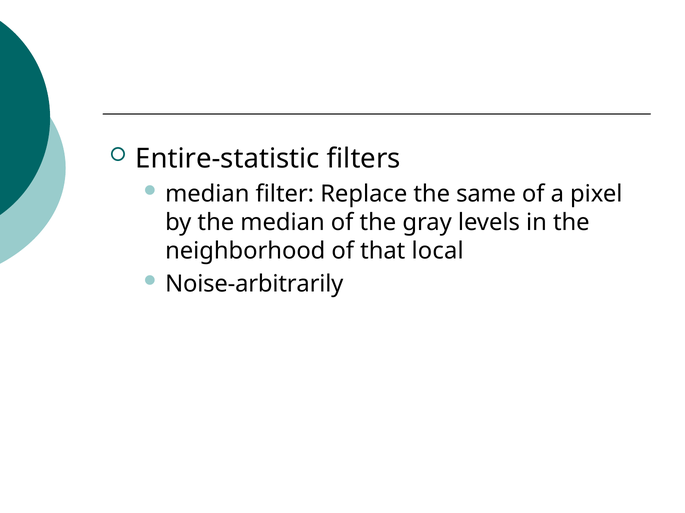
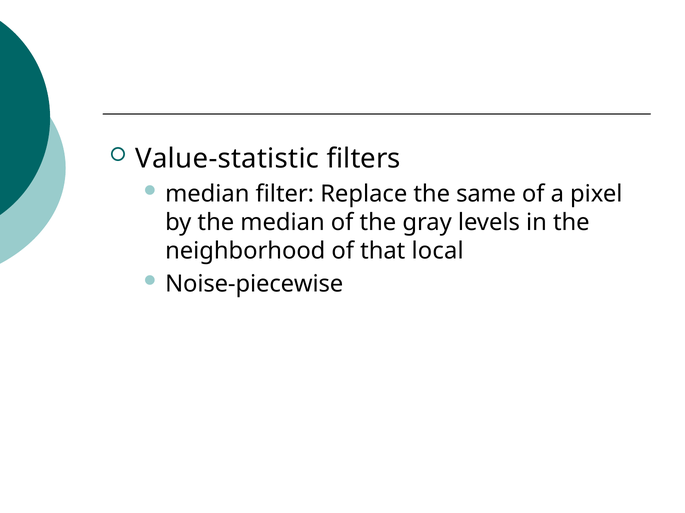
Entire-statistic: Entire-statistic -> Value-statistic
Noise-arbitrarily: Noise-arbitrarily -> Noise-piecewise
